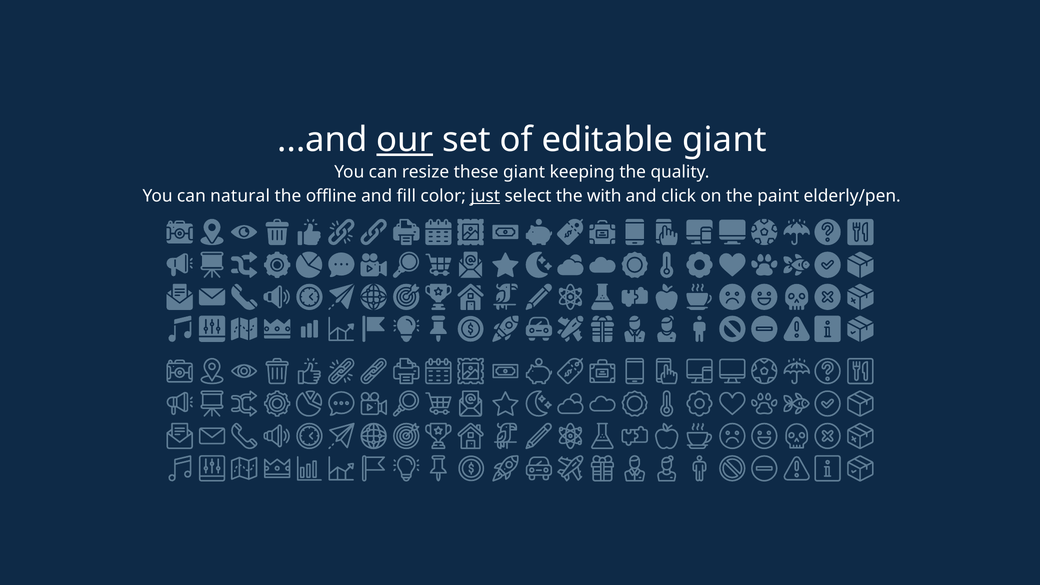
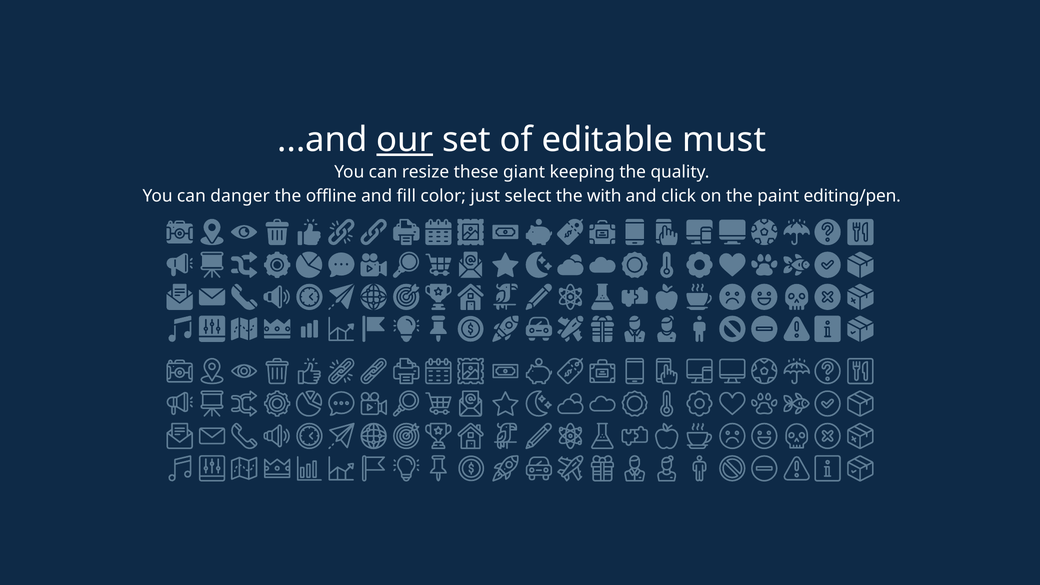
editable giant: giant -> must
natural: natural -> danger
just underline: present -> none
elderly/pen: elderly/pen -> editing/pen
